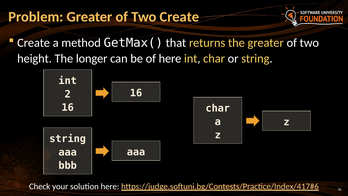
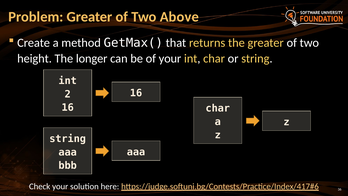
Two Create: Create -> Above
of here: here -> your
